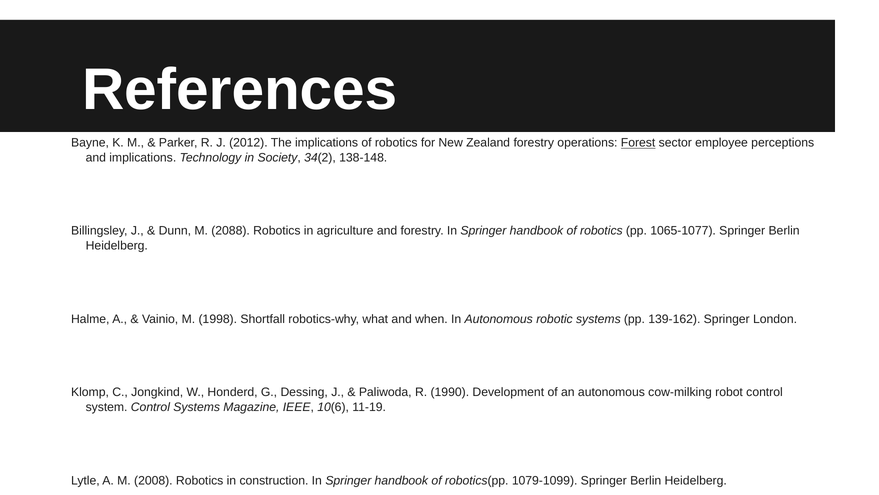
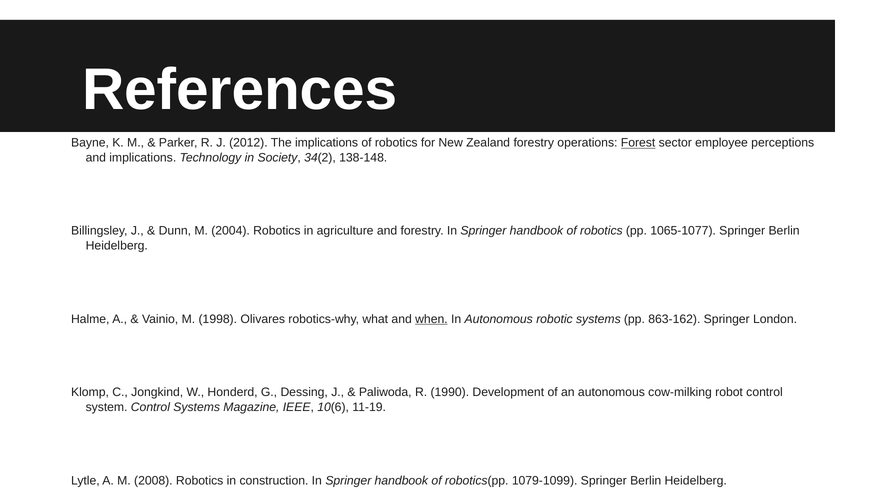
2088: 2088 -> 2004
Shortfall: Shortfall -> Olivares
when underline: none -> present
139-162: 139-162 -> 863-162
